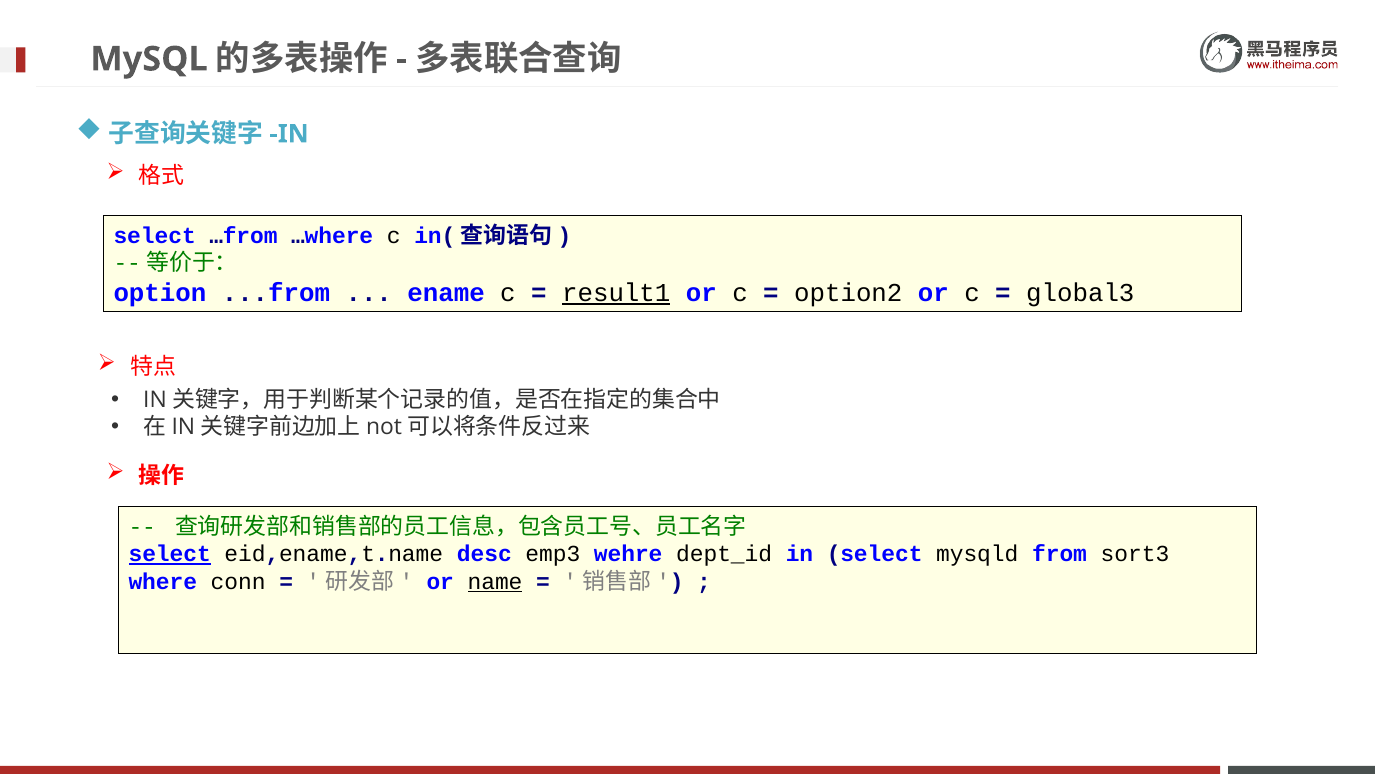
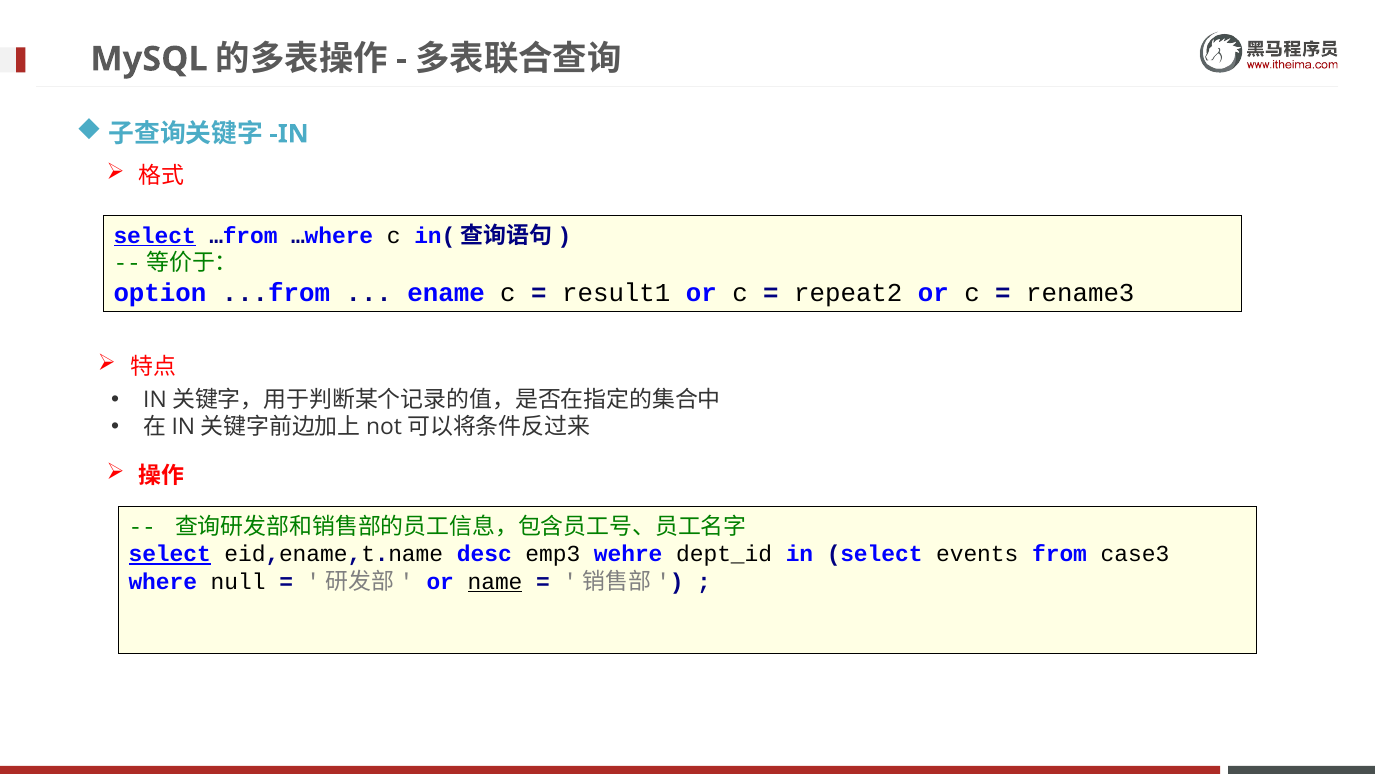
select at (155, 236) underline: none -> present
result1 underline: present -> none
option2: option2 -> repeat2
global3: global3 -> rename3
mysqld: mysqld -> events
sort3: sort3 -> case3
conn: conn -> null
